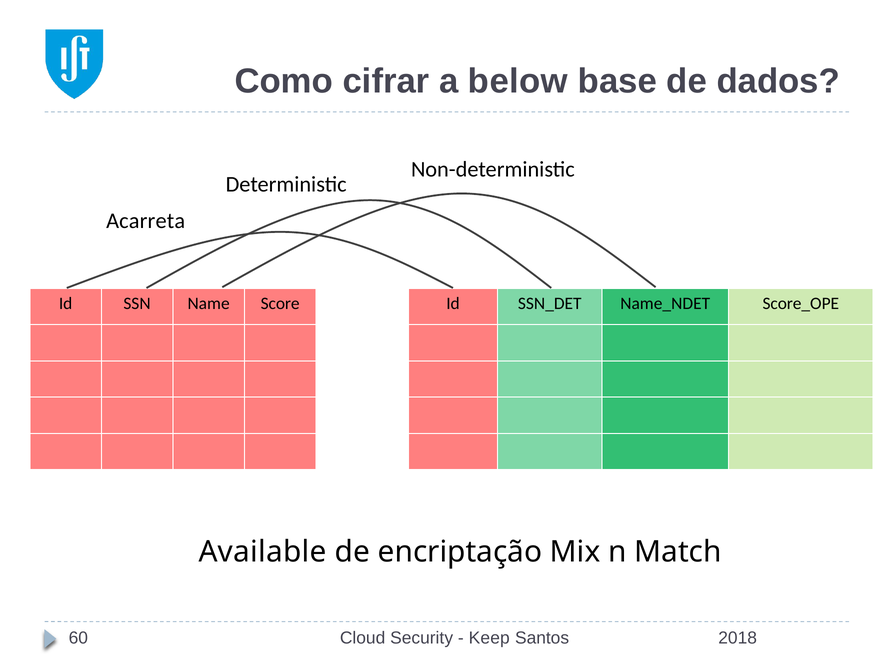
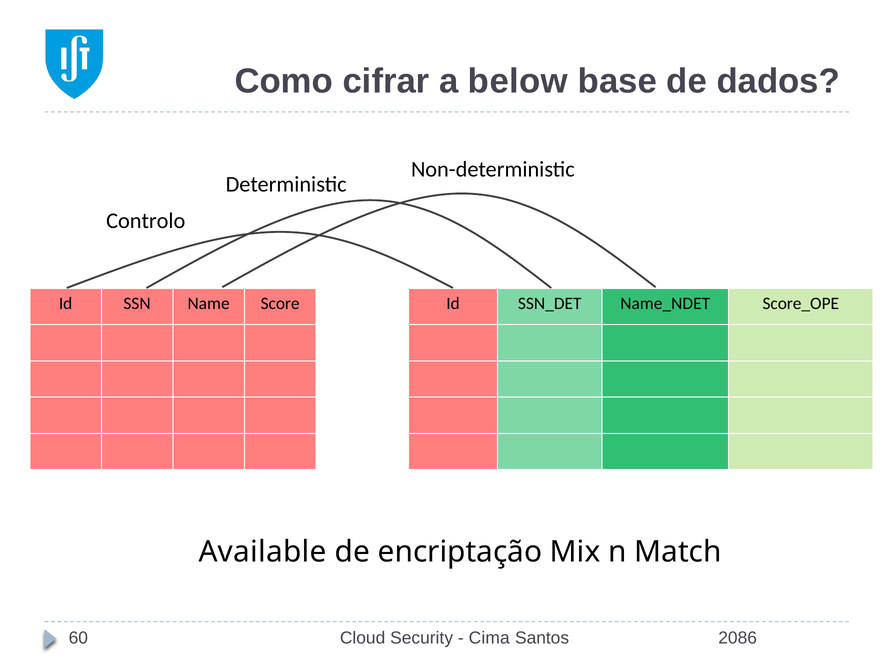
Acarreta: Acarreta -> Controlo
Keep: Keep -> Cima
2018: 2018 -> 2086
